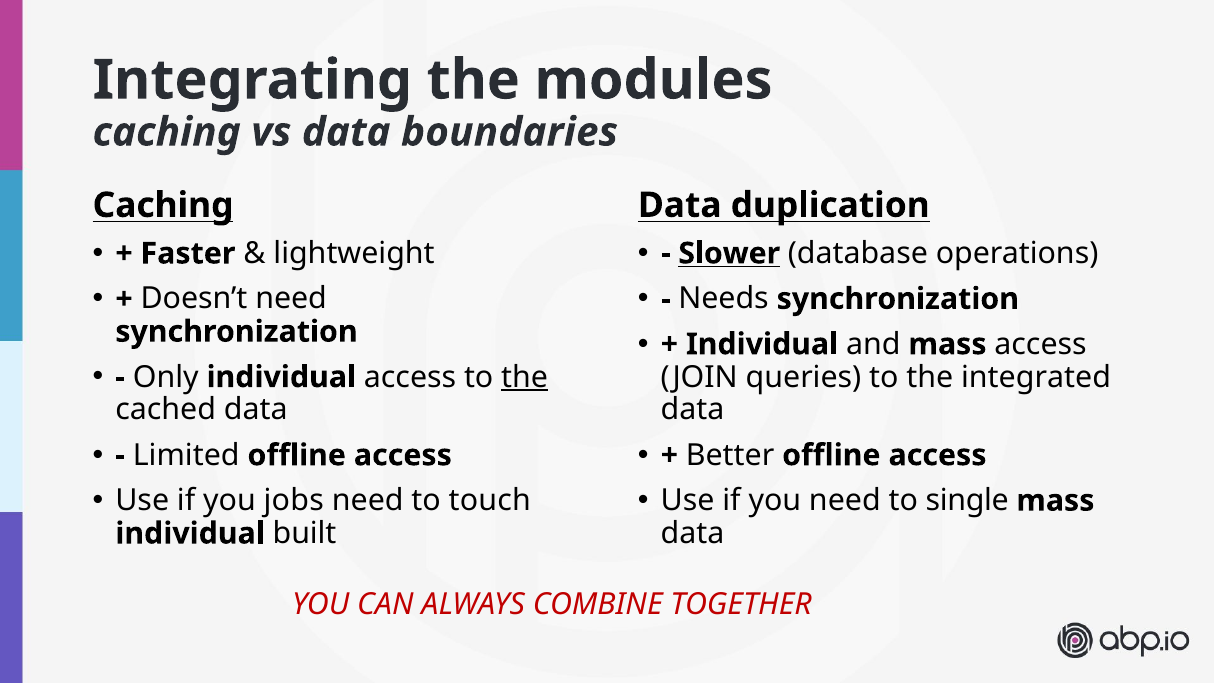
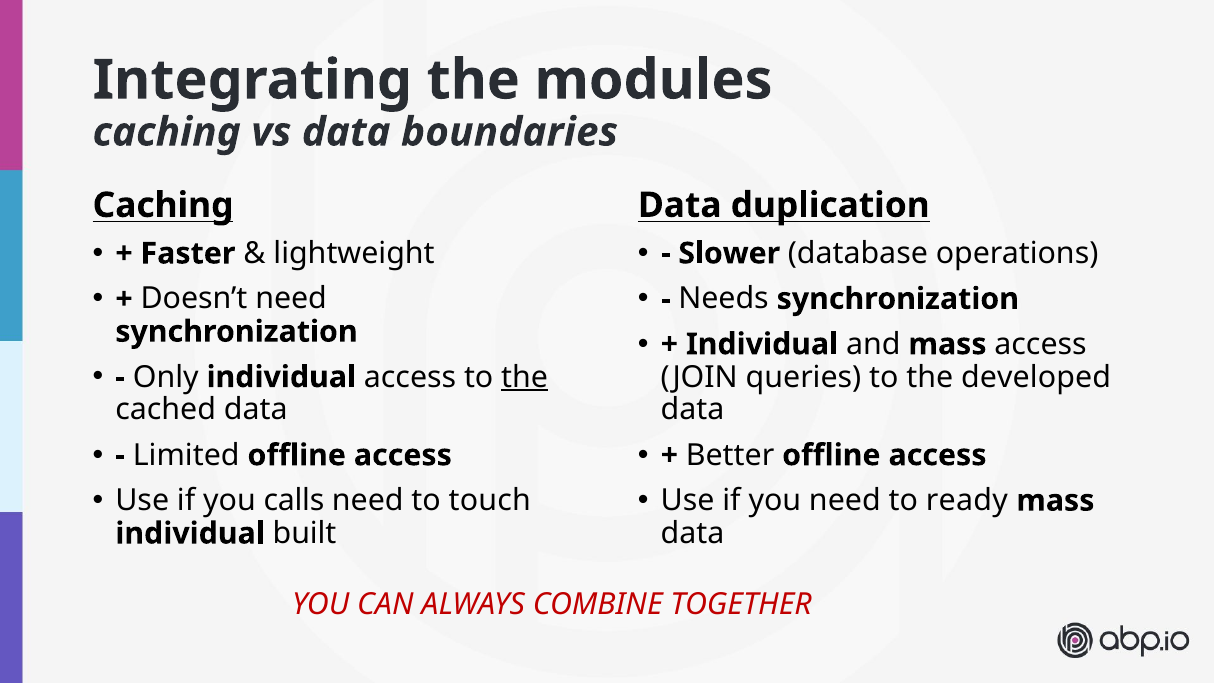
Slower underline: present -> none
integrated: integrated -> developed
jobs: jobs -> calls
single: single -> ready
